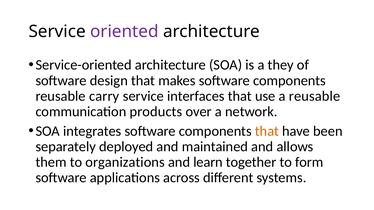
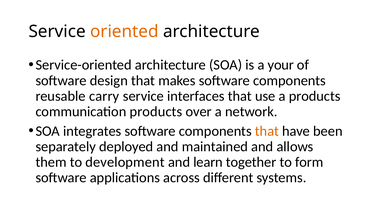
oriented colour: purple -> orange
they: they -> your
a reusable: reusable -> products
organizations: organizations -> development
